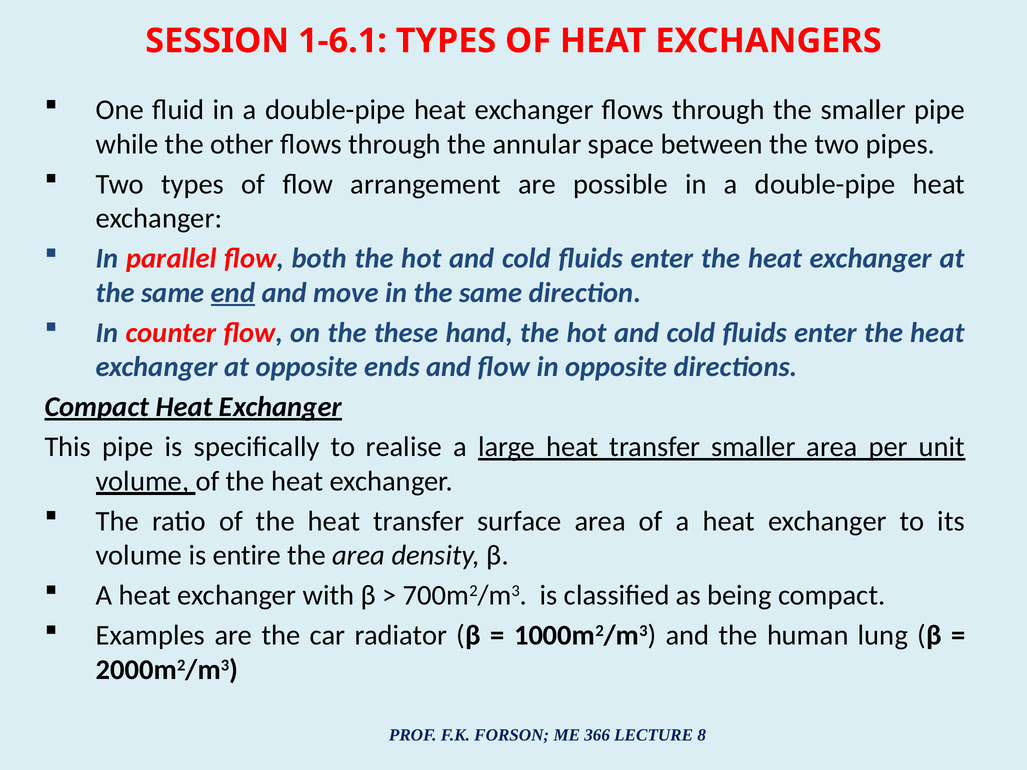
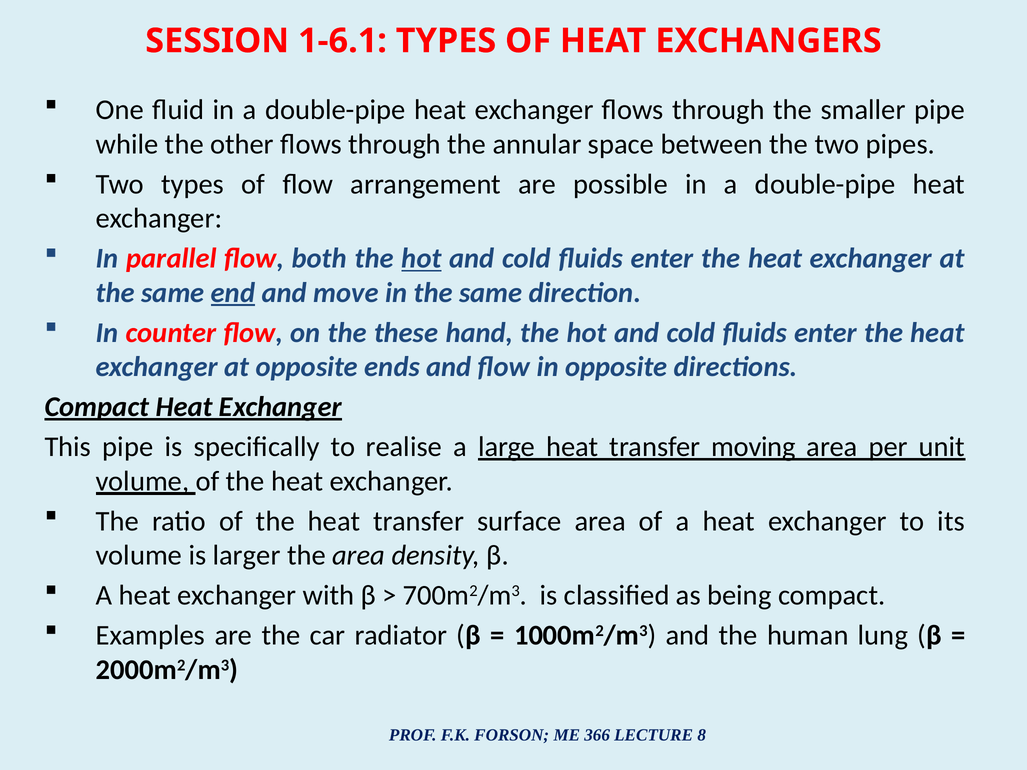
hot at (421, 258) underline: none -> present
transfer smaller: smaller -> moving
entire: entire -> larger
